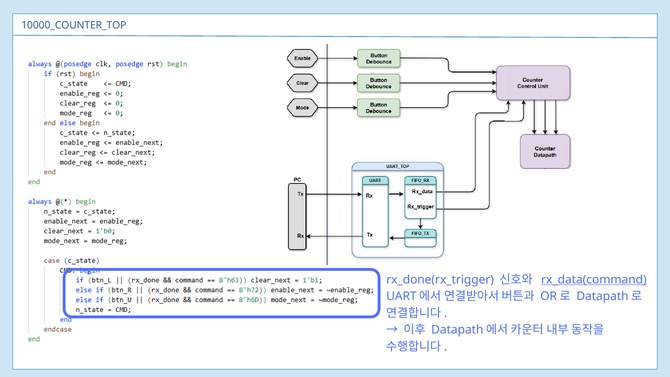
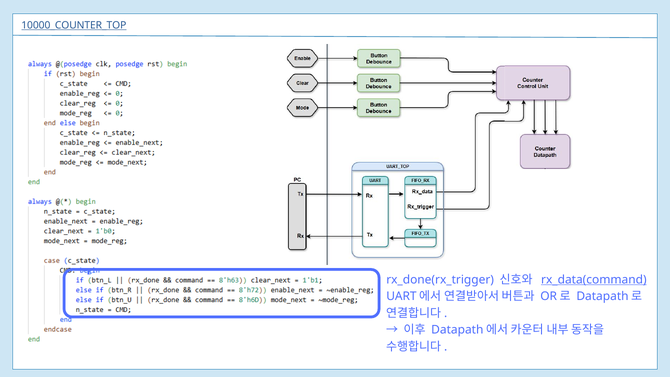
10000_COUNTER_TOP underline: none -> present
